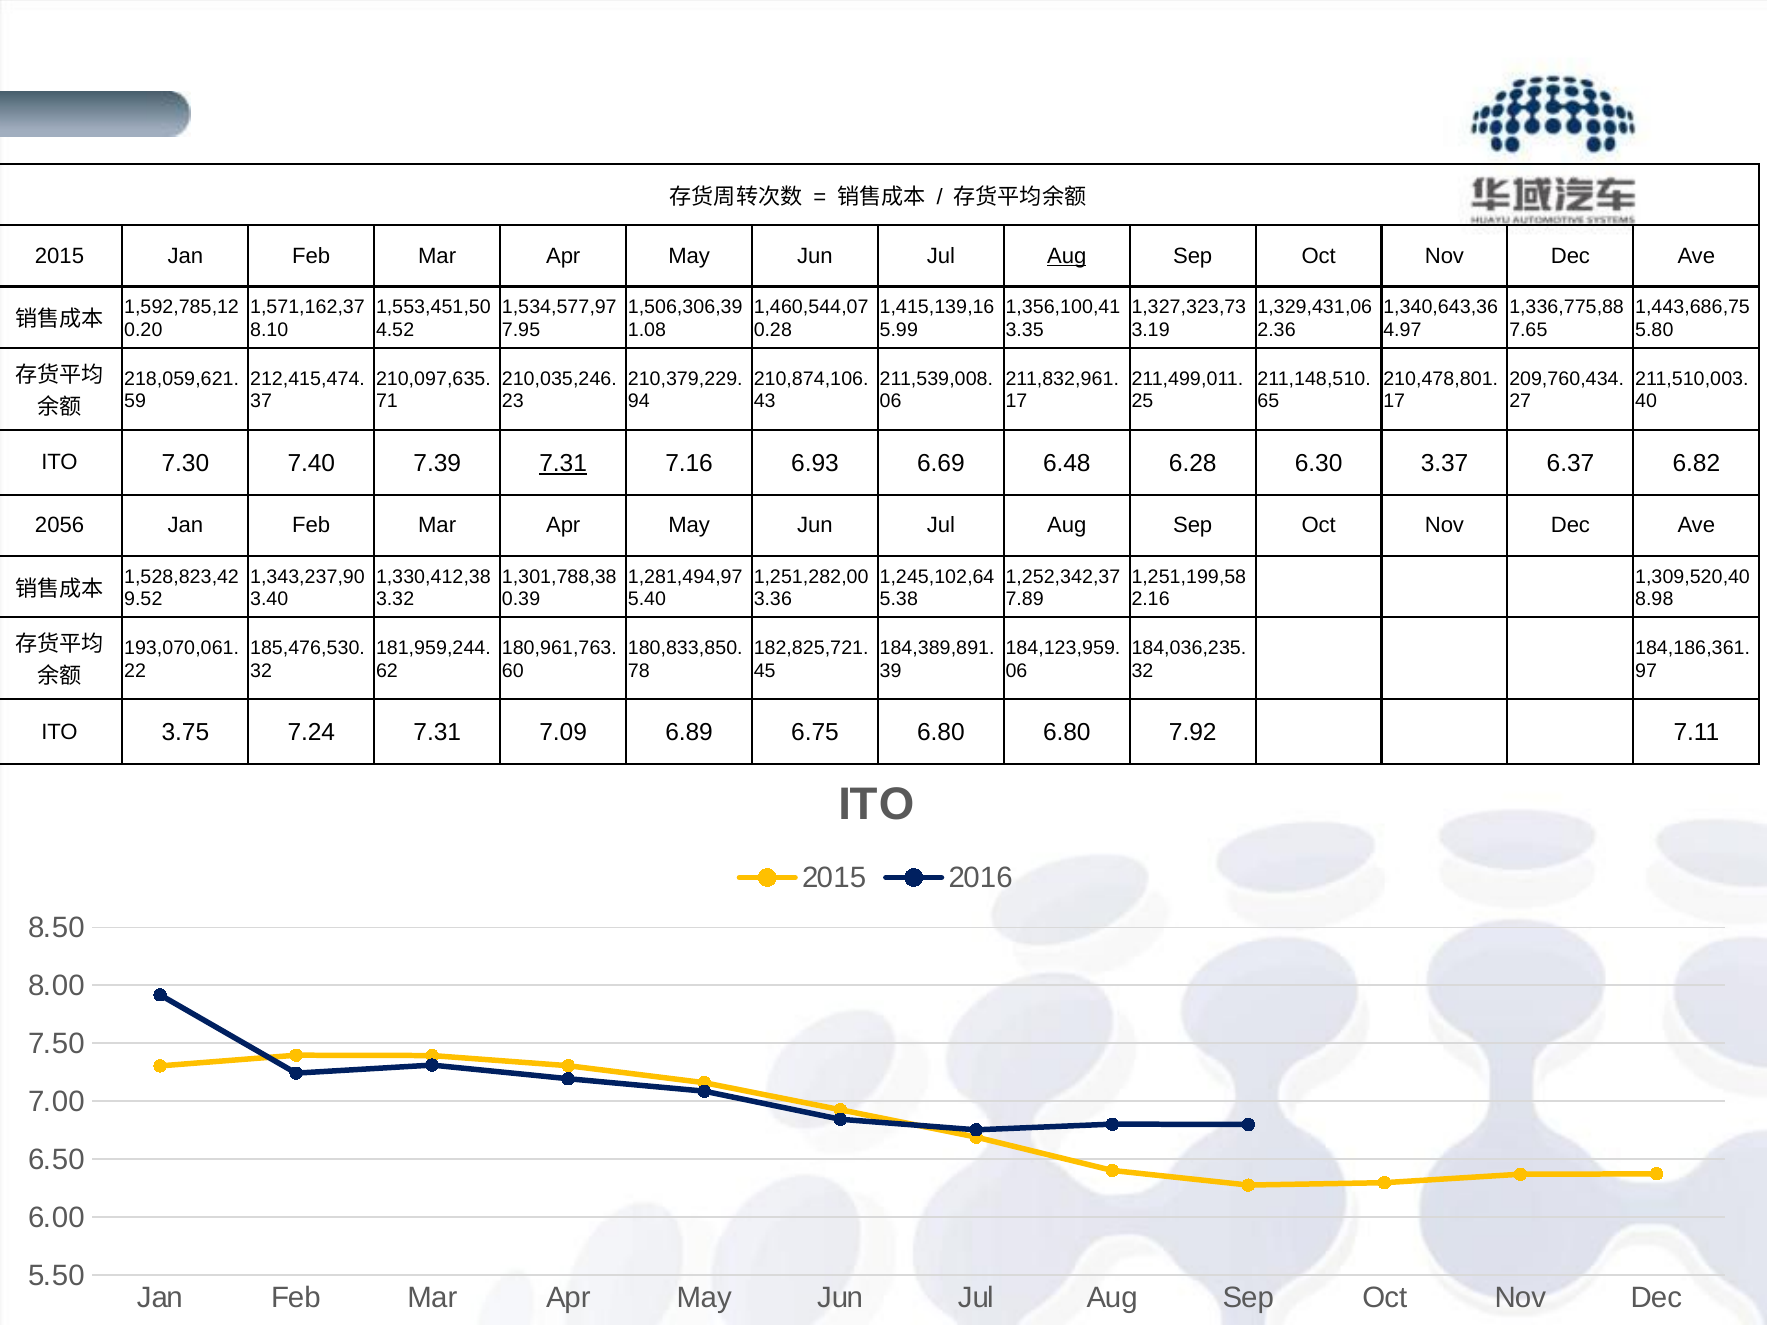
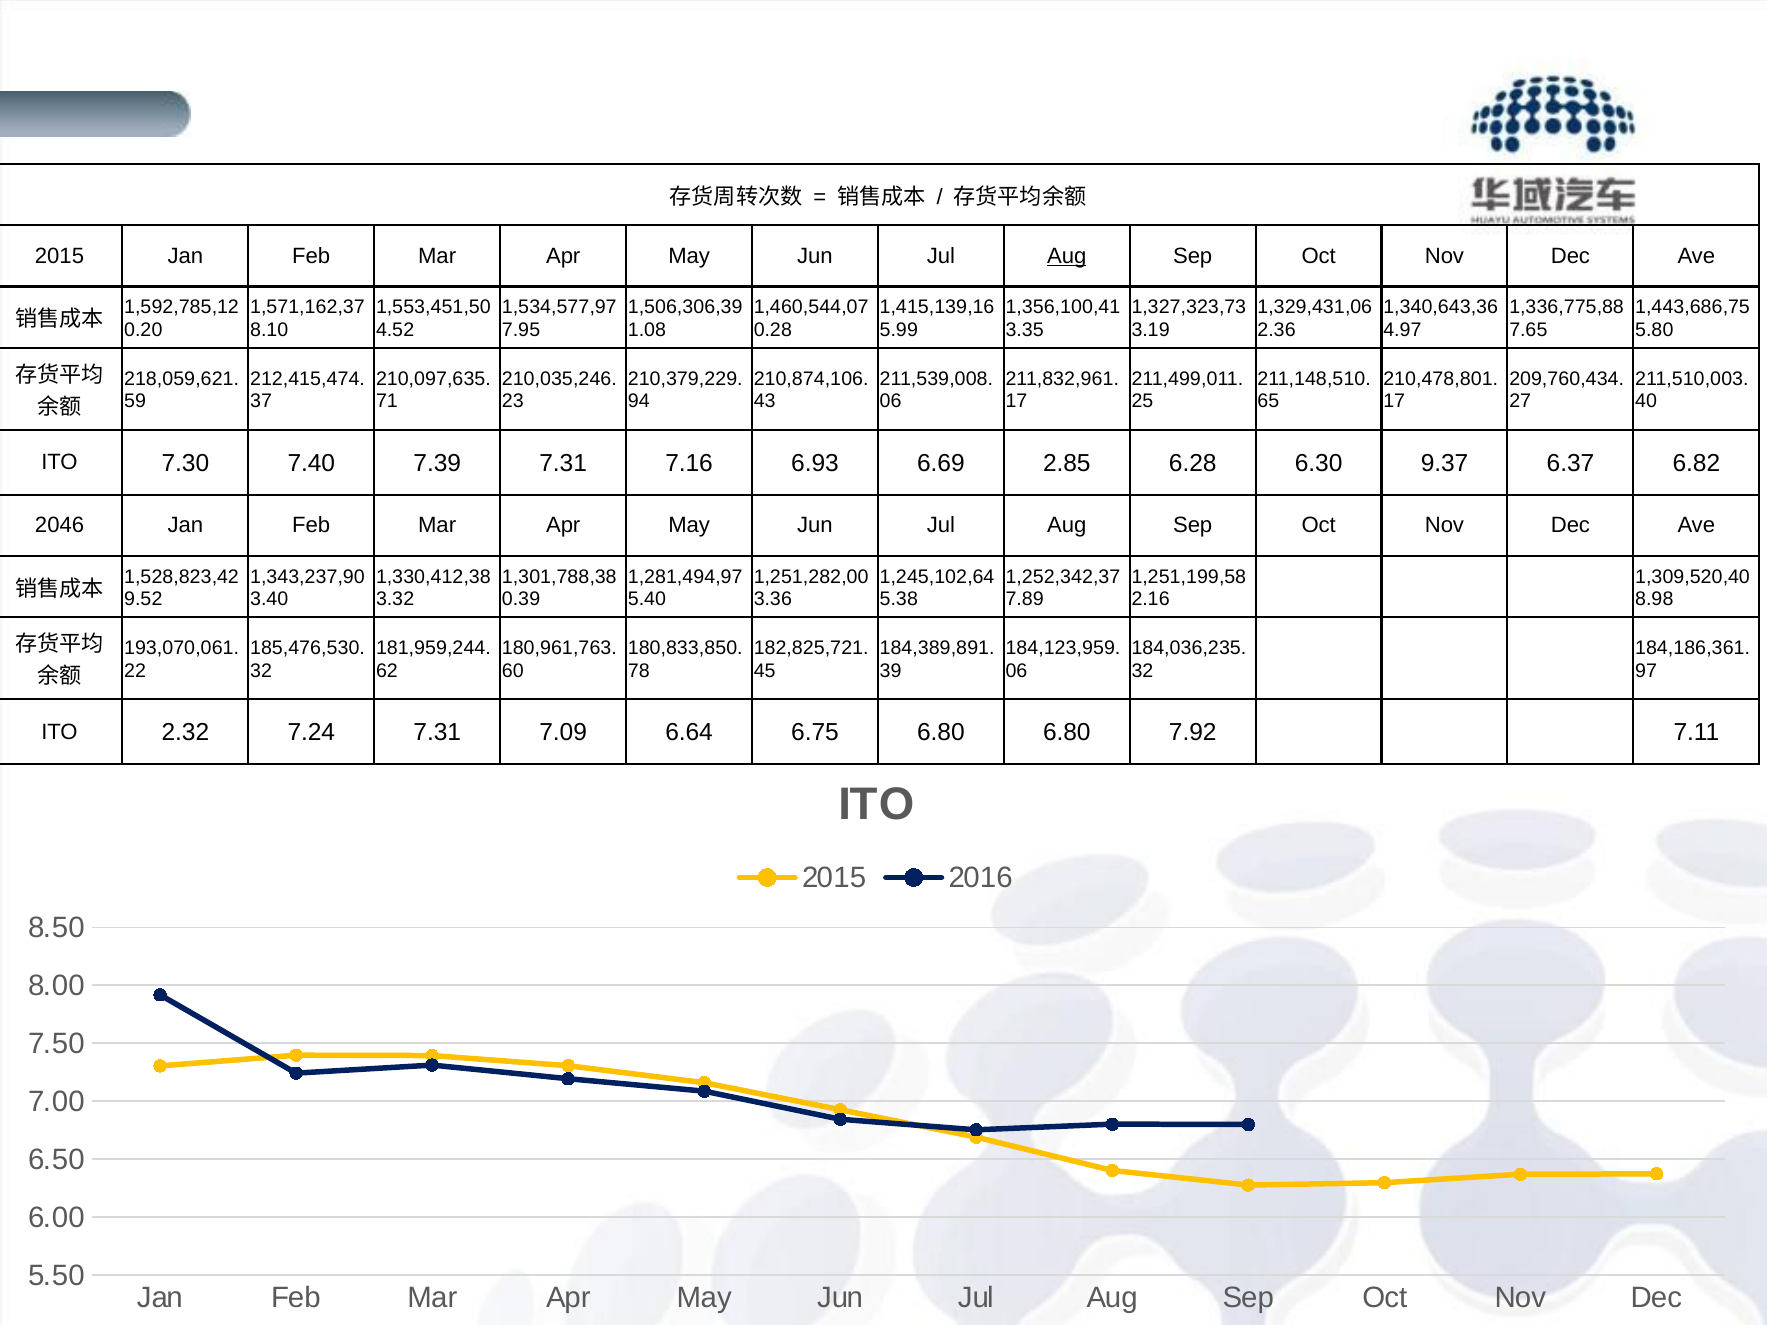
7.31 at (563, 463) underline: present -> none
6.48: 6.48 -> 2.85
3.37: 3.37 -> 9.37
2056: 2056 -> 2046
3.75: 3.75 -> 2.32
6.89: 6.89 -> 6.64
